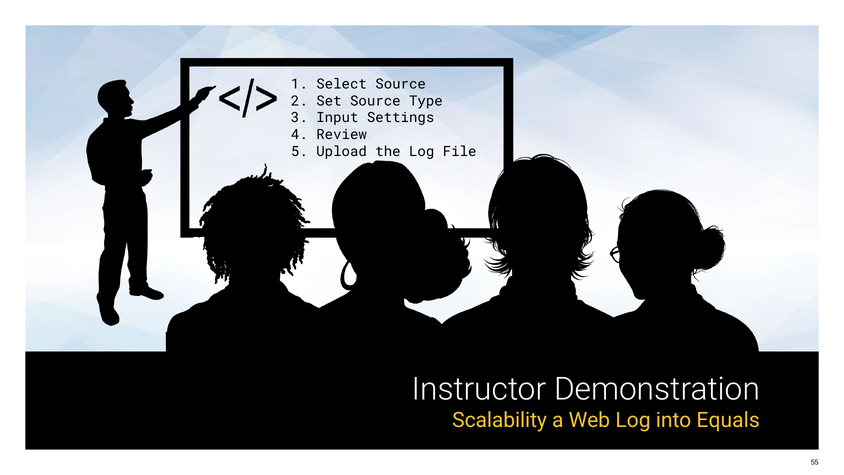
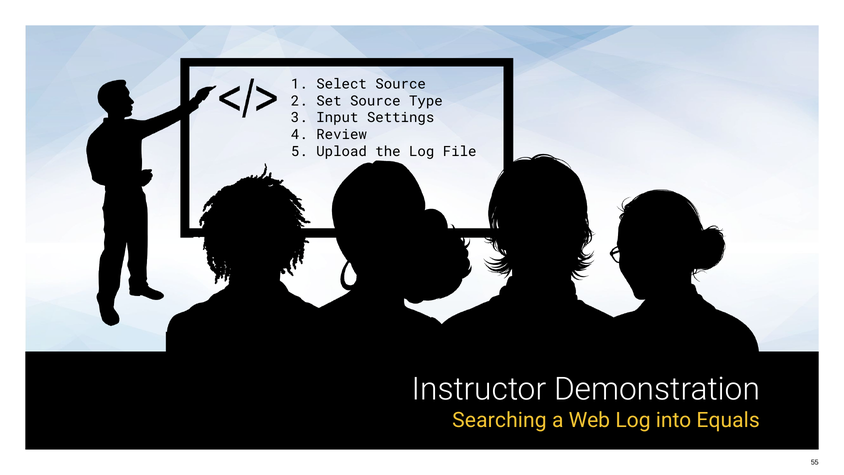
Scalability: Scalability -> Searching
